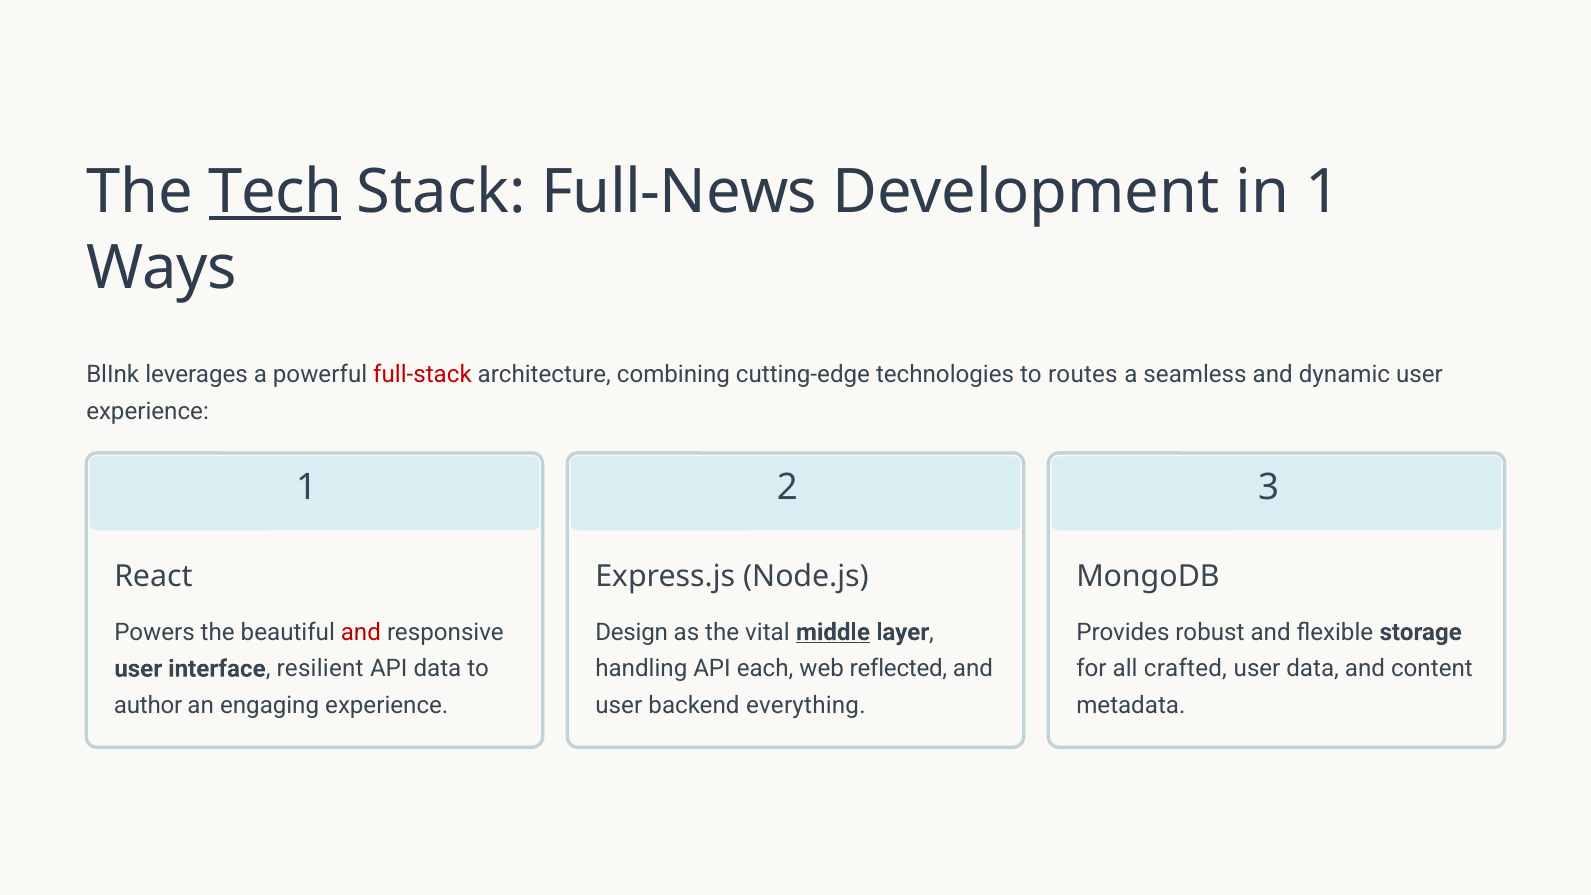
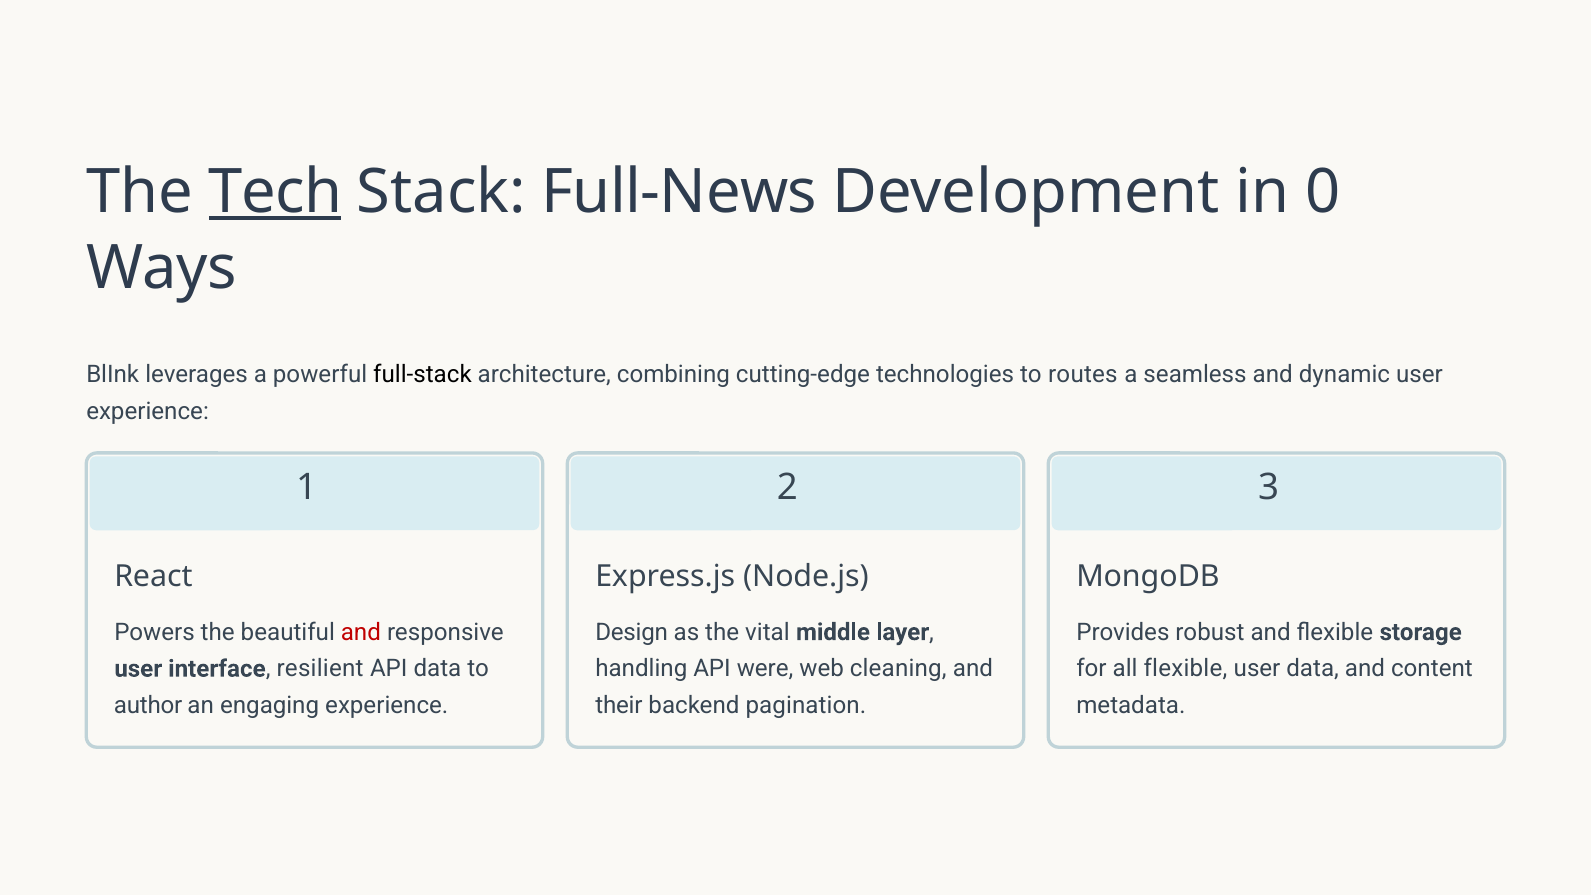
in 1: 1 -> 0
full-stack colour: red -> black
middle underline: present -> none
each: each -> were
reflected: reflected -> cleaning
all crafted: crafted -> flexible
user at (619, 705): user -> their
everything: everything -> pagination
